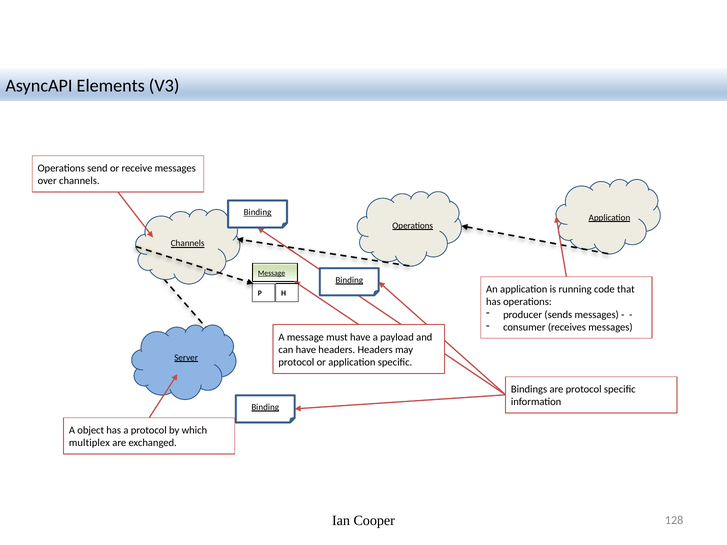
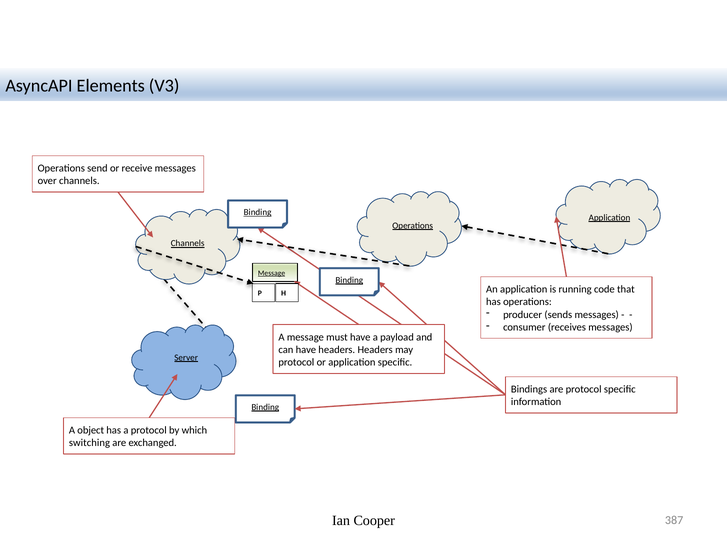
multiplex: multiplex -> switching
128: 128 -> 387
